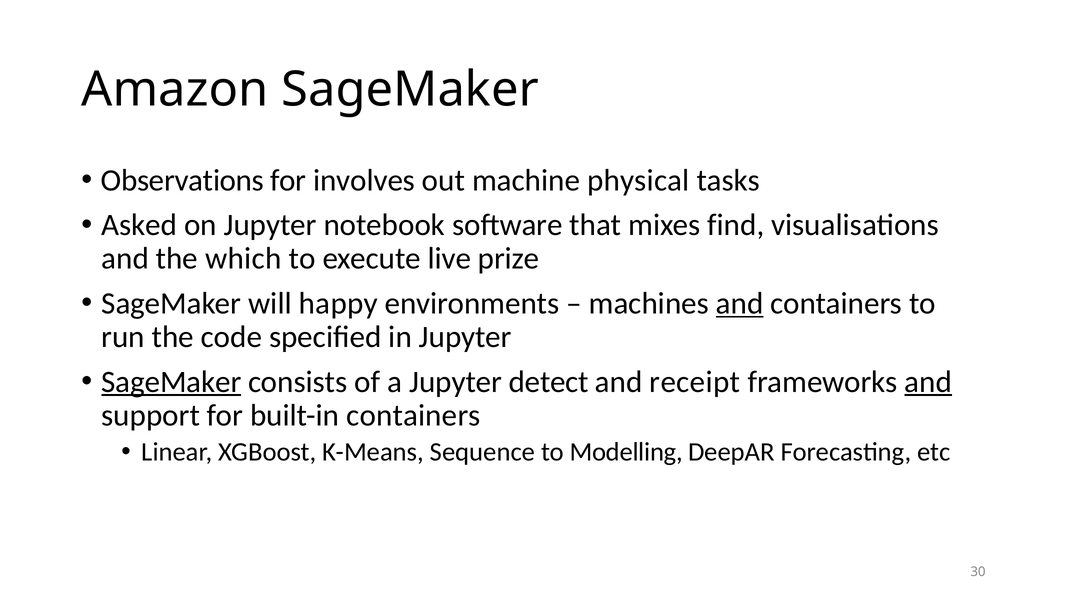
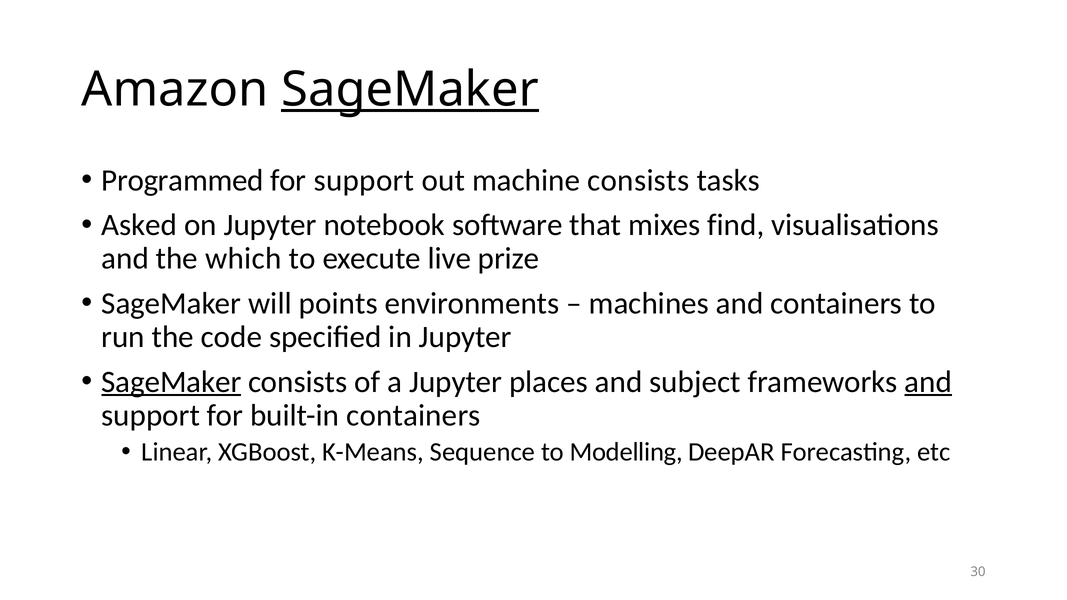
SageMaker at (410, 90) underline: none -> present
Observations: Observations -> Programmed
for involves: involves -> support
machine physical: physical -> consists
happy: happy -> points
and at (740, 303) underline: present -> none
detect: detect -> places
receipt: receipt -> subject
